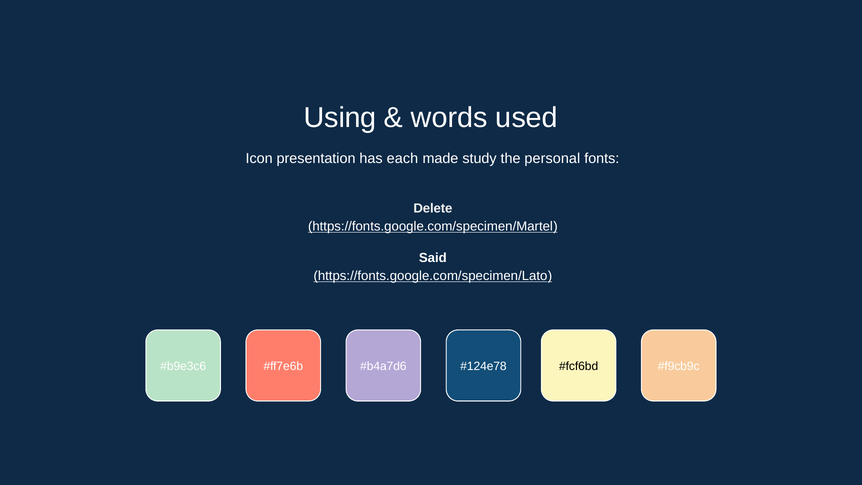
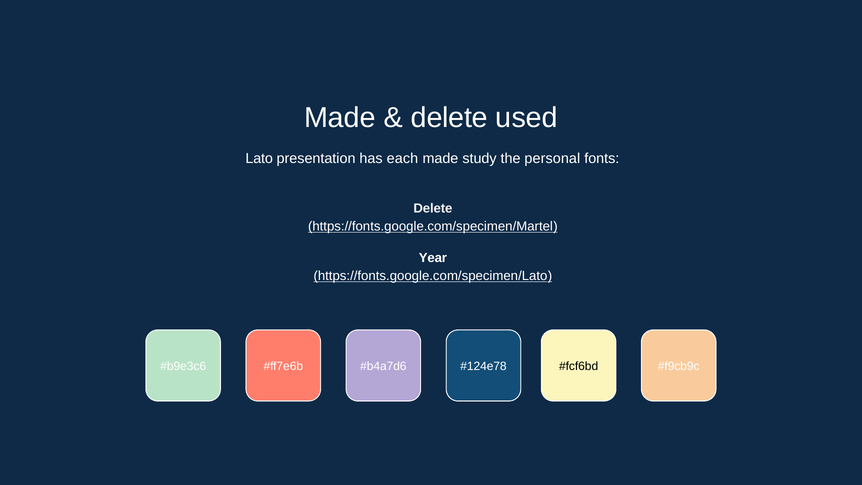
Using at (340, 118): Using -> Made
words at (449, 118): words -> delete
Icon: Icon -> Lato
Said: Said -> Year
